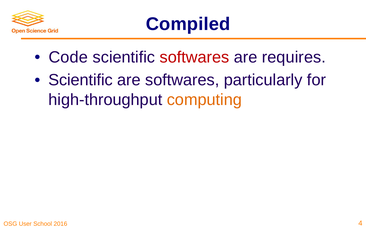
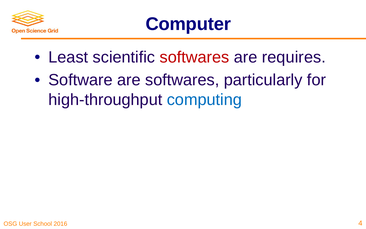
Compiled: Compiled -> Computer
Code: Code -> Least
Scientific at (81, 80): Scientific -> Software
computing colour: orange -> blue
